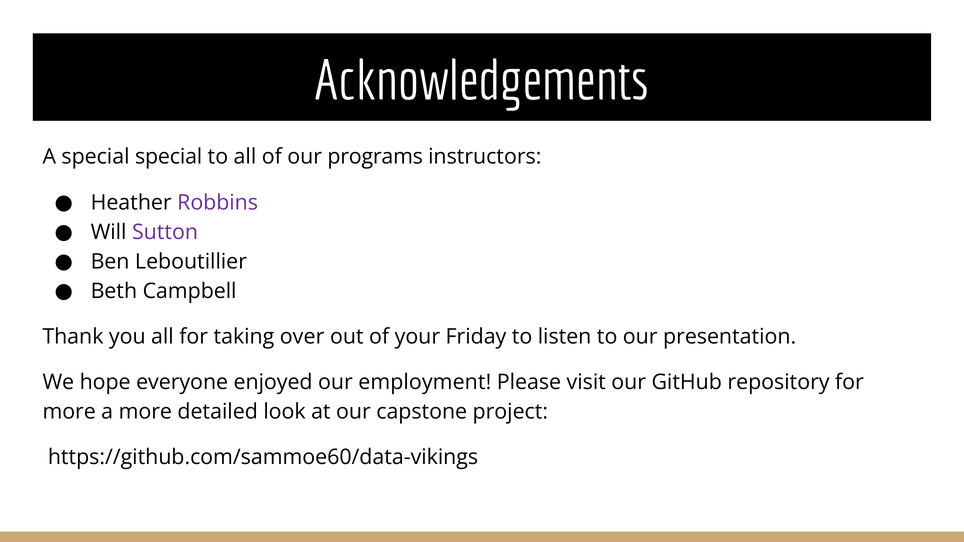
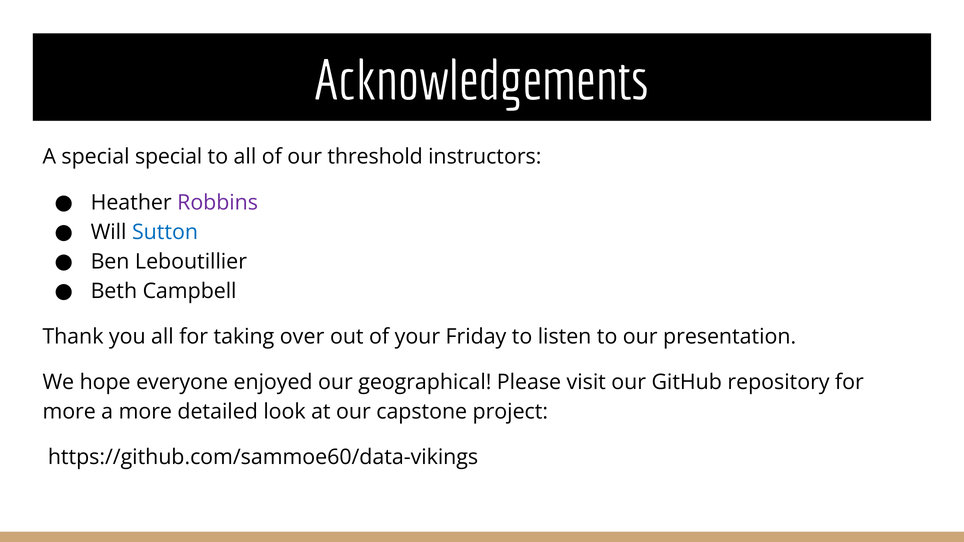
programs: programs -> threshold
Sutton colour: purple -> blue
employment: employment -> geographical
